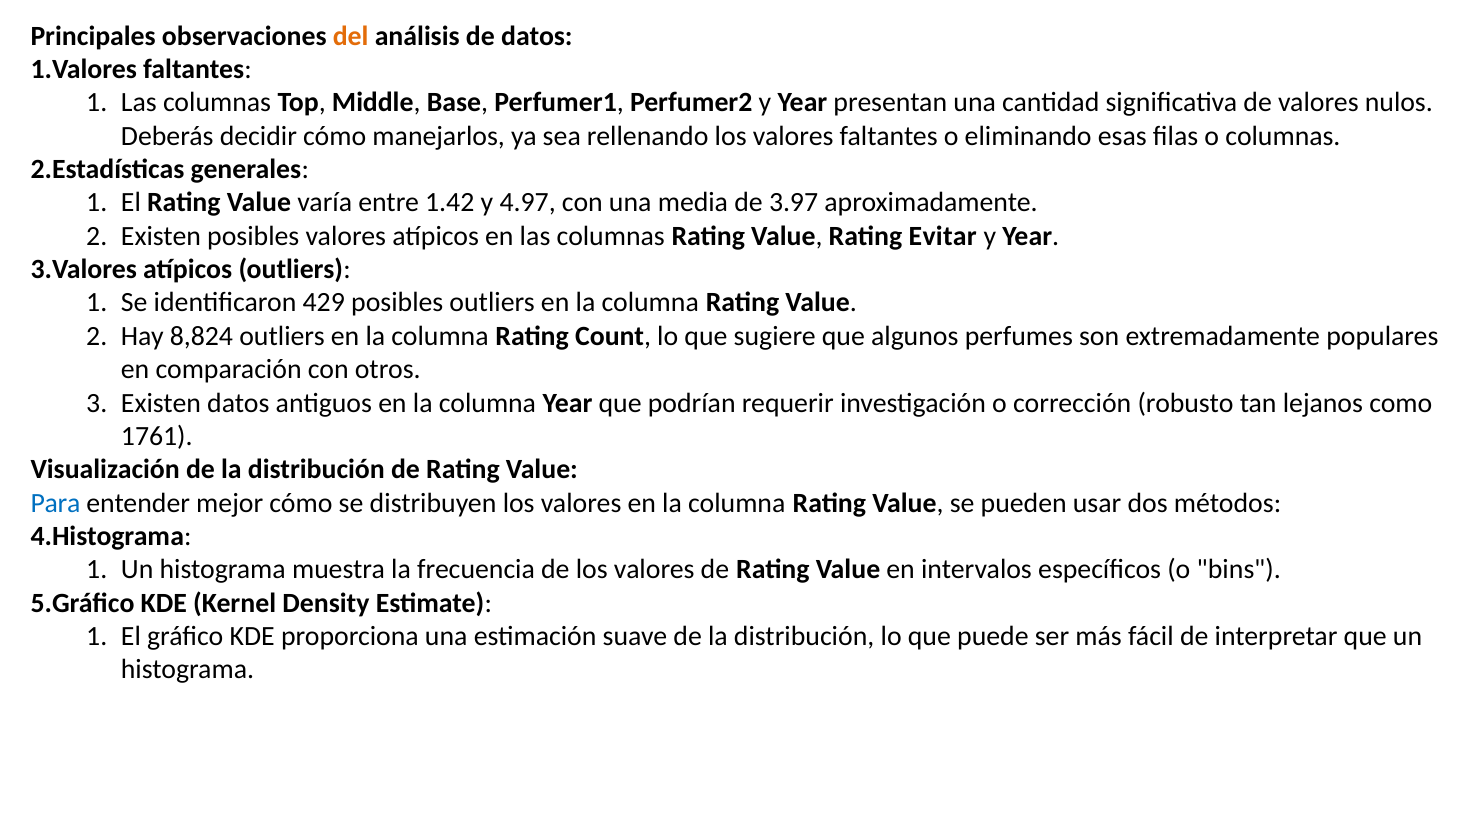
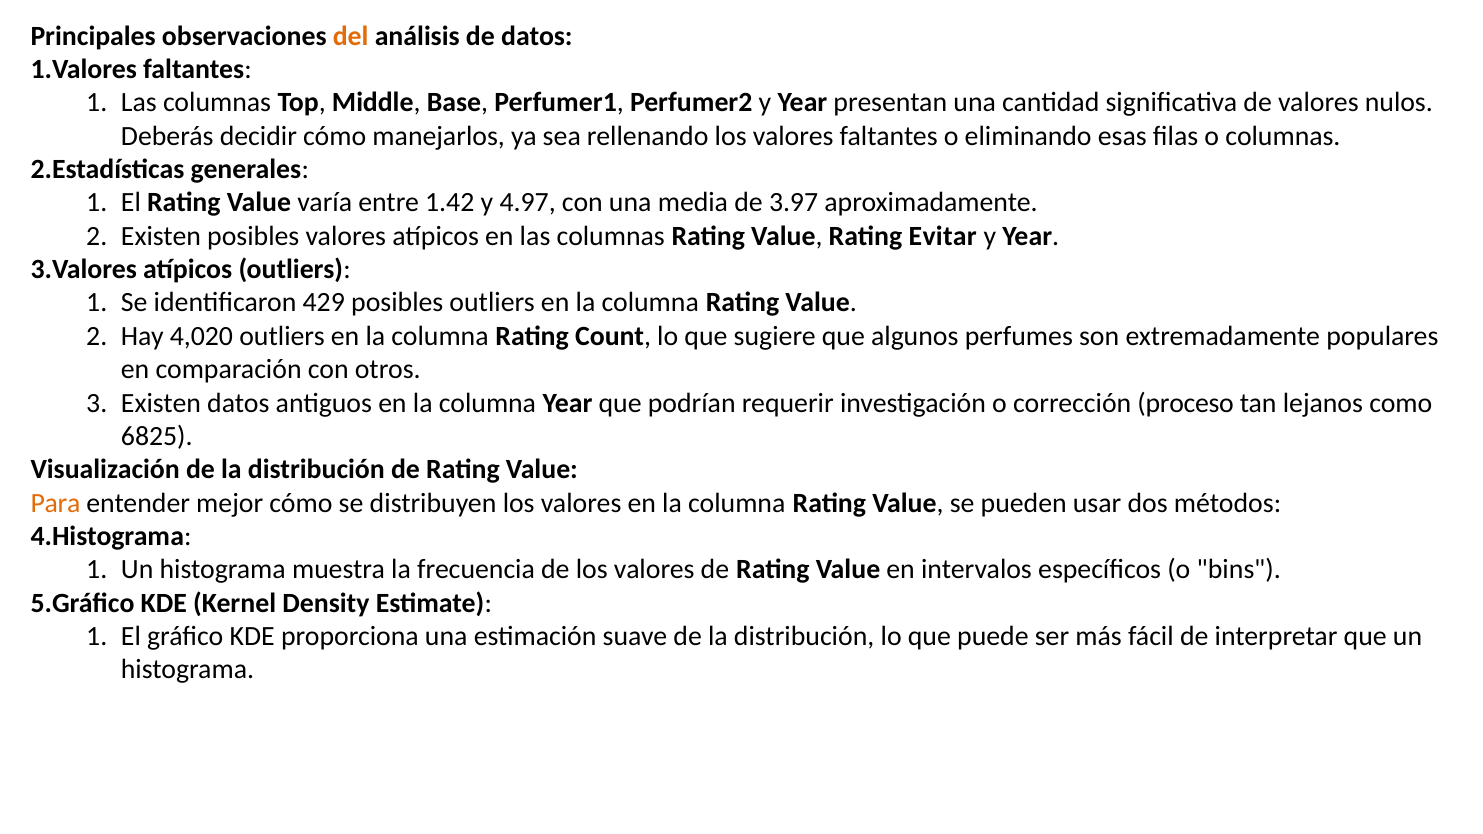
8,824: 8,824 -> 4,020
robusto: robusto -> proceso
1761: 1761 -> 6825
Para colour: blue -> orange
